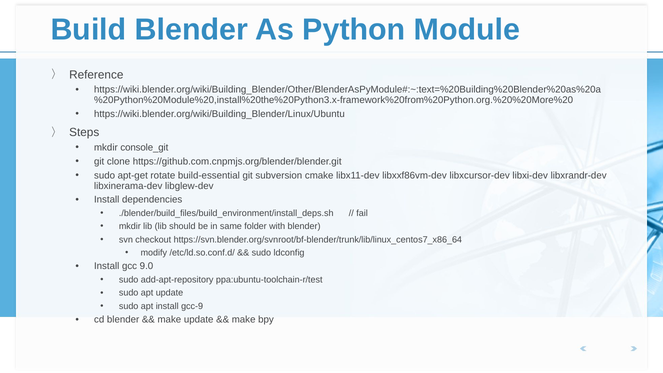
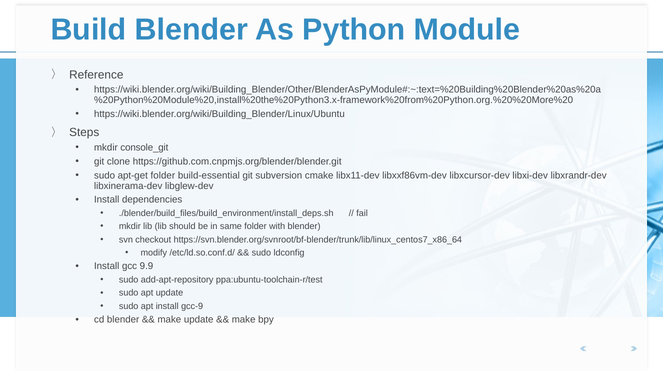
apt-get rotate: rotate -> folder
9.0: 9.0 -> 9.9
